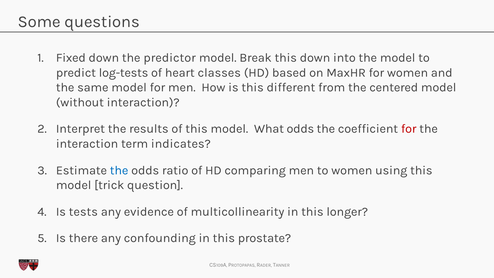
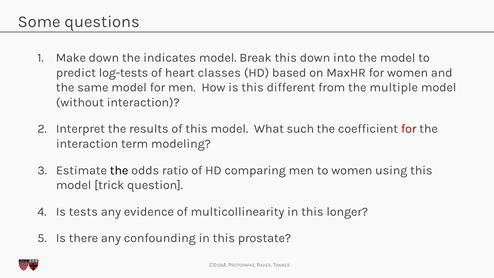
Fixed: Fixed -> Make
predictor: predictor -> indicates
centered: centered -> multiple
What odds: odds -> such
indicates: indicates -> modeling
the at (119, 170) colour: blue -> black
